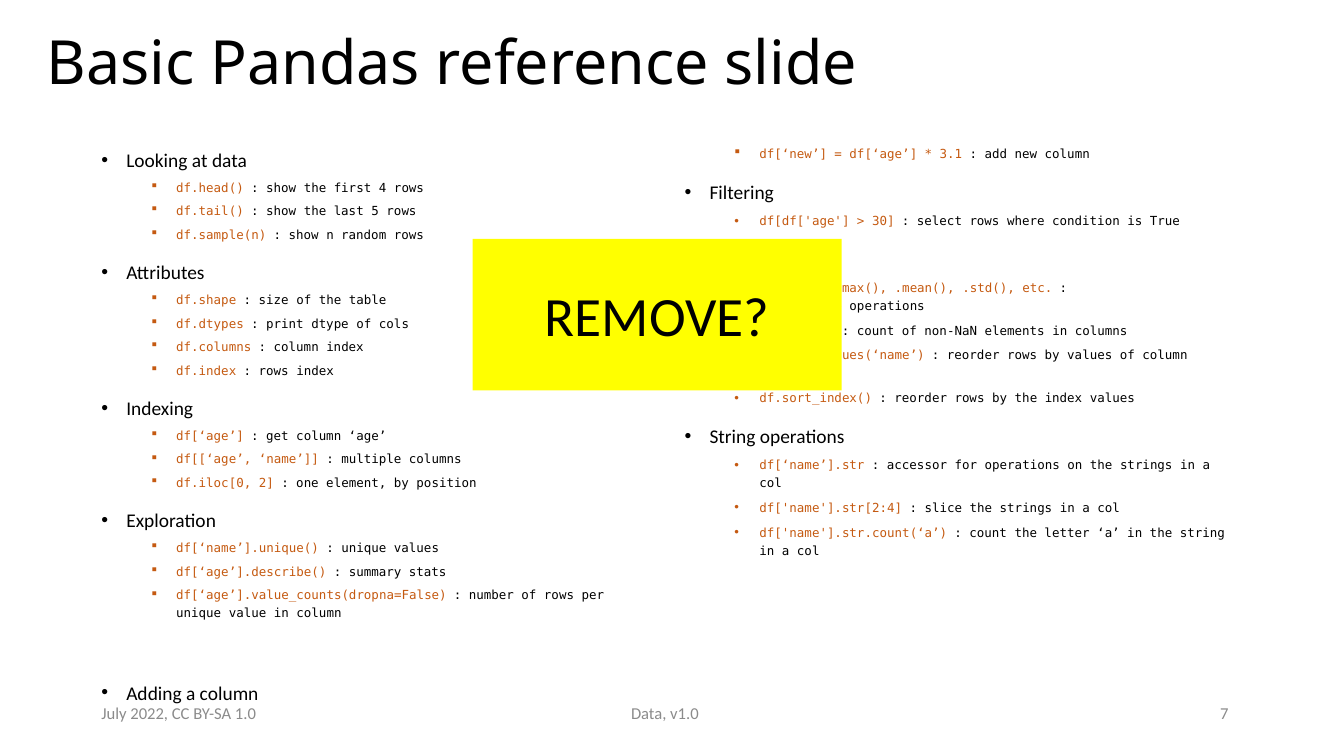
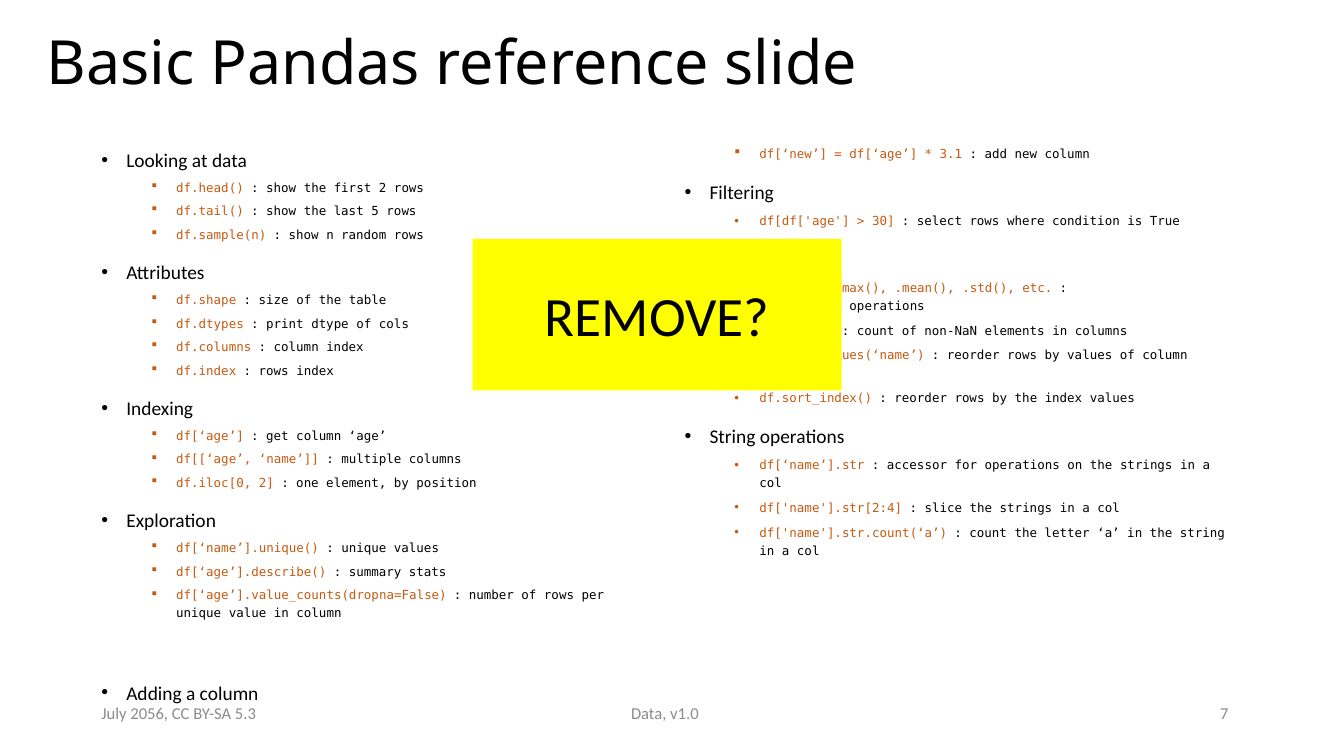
first 4: 4 -> 2
2022: 2022 -> 2056
1.0: 1.0 -> 5.3
